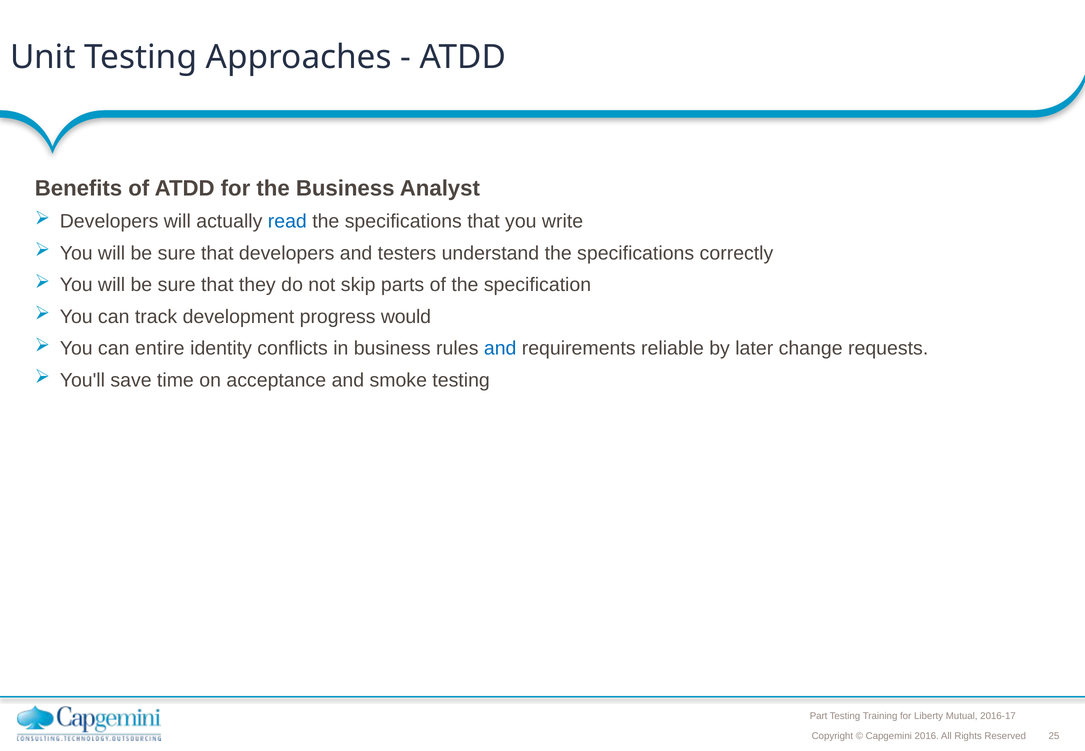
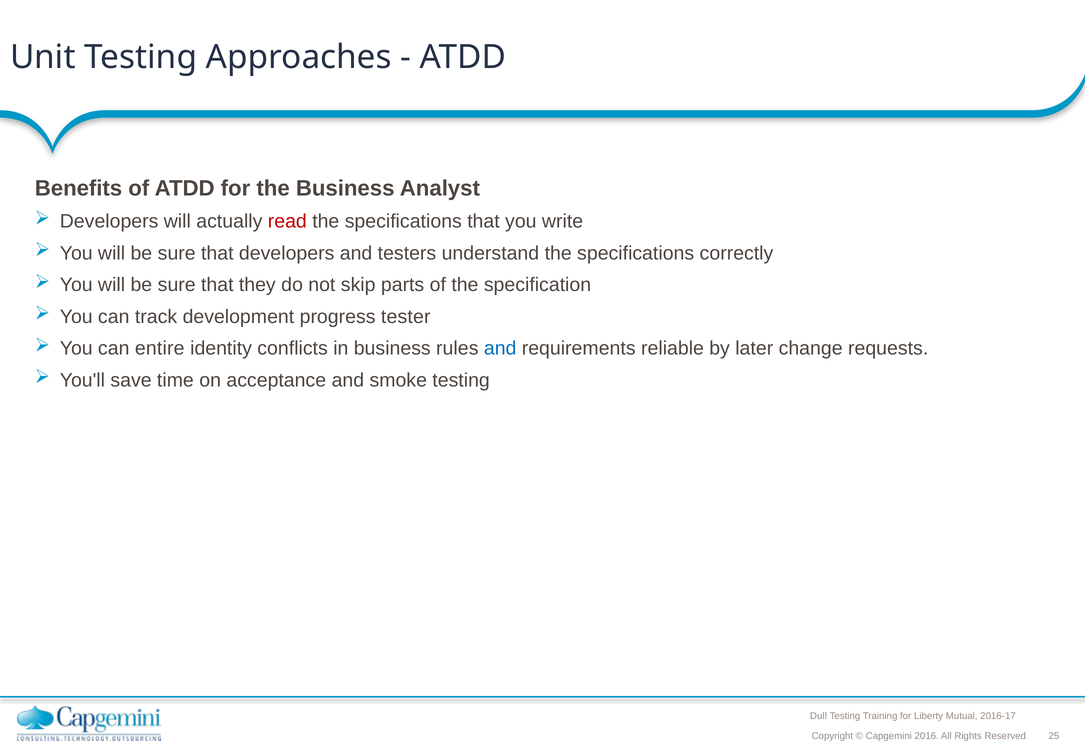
read colour: blue -> red
would: would -> tester
Part: Part -> Dull
